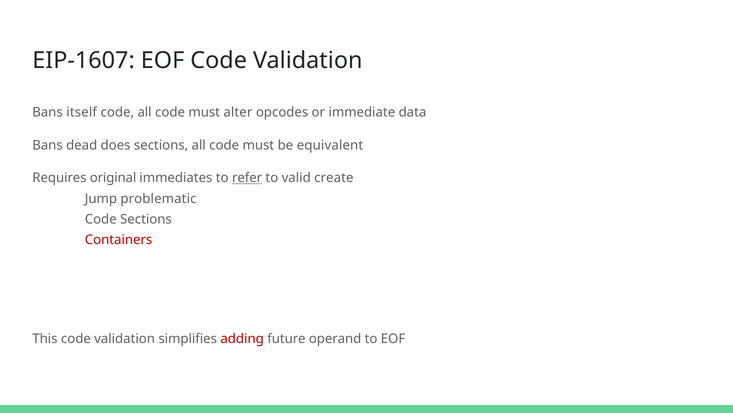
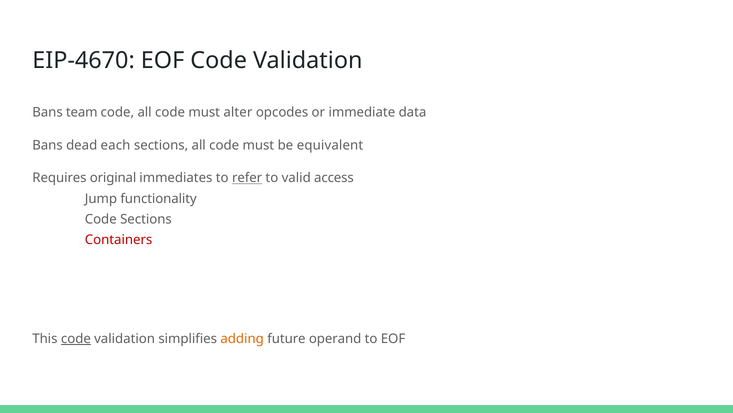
EIP-1607: EIP-1607 -> EIP-4670
itself: itself -> team
does: does -> each
create: create -> access
problematic: problematic -> functionality
code at (76, 338) underline: none -> present
adding colour: red -> orange
